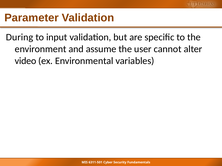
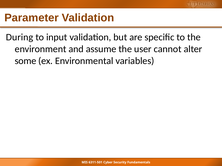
video: video -> some
